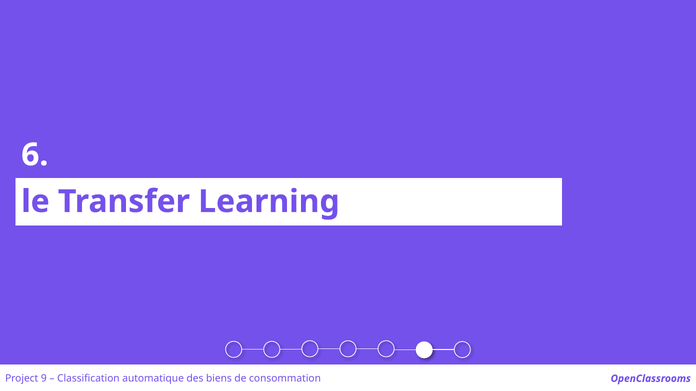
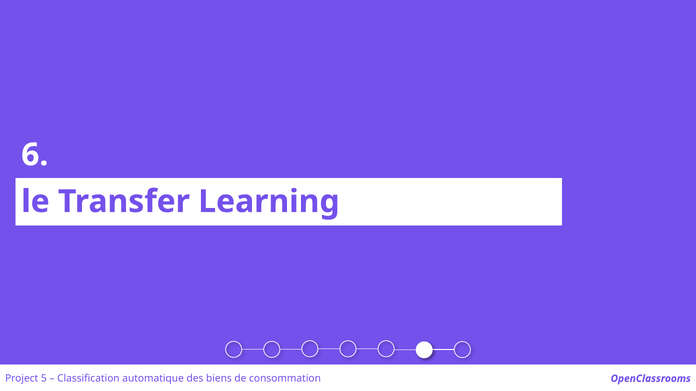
9: 9 -> 5
